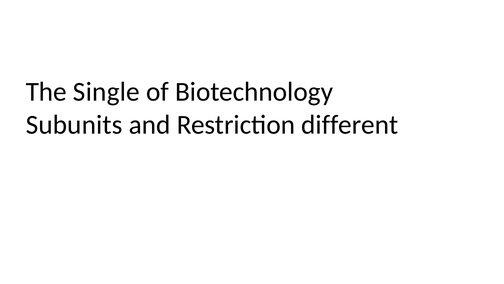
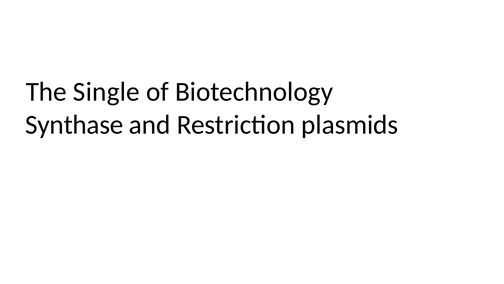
Subunits: Subunits -> Synthase
different: different -> plasmids
